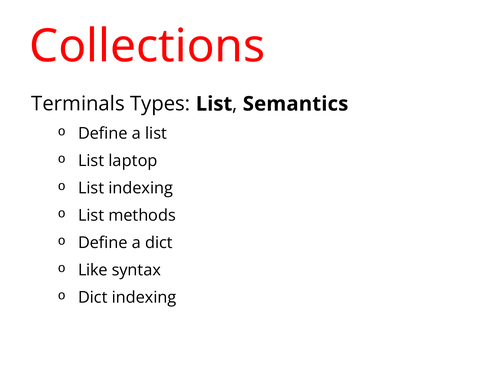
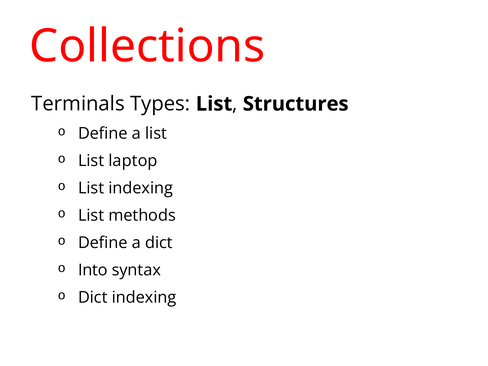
Semantics: Semantics -> Structures
Like: Like -> Into
